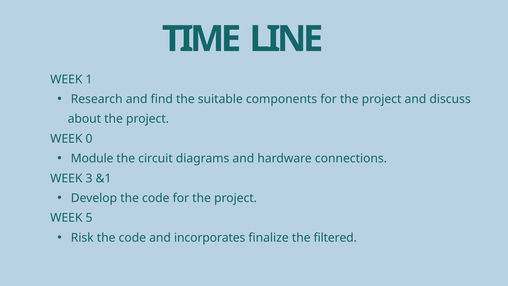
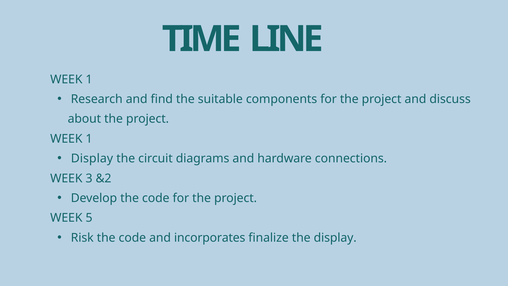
0 at (89, 139): 0 -> 1
Module at (92, 158): Module -> Display
&1: &1 -> &2
the filtered: filtered -> display
